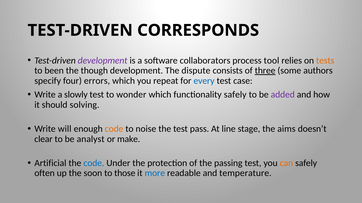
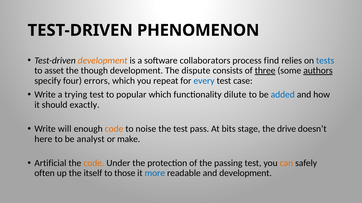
CORRESPONDS: CORRESPONDS -> PHENOMENON
development at (103, 61) colour: purple -> orange
tool: tool -> find
tests colour: orange -> blue
been: been -> asset
authors underline: none -> present
slowly: slowly -> trying
wonder: wonder -> popular
functionality safely: safely -> dilute
added colour: purple -> blue
solving: solving -> exactly
line: line -> bits
aims: aims -> drive
clear: clear -> here
code at (94, 163) colour: blue -> orange
soon: soon -> itself
and temperature: temperature -> development
